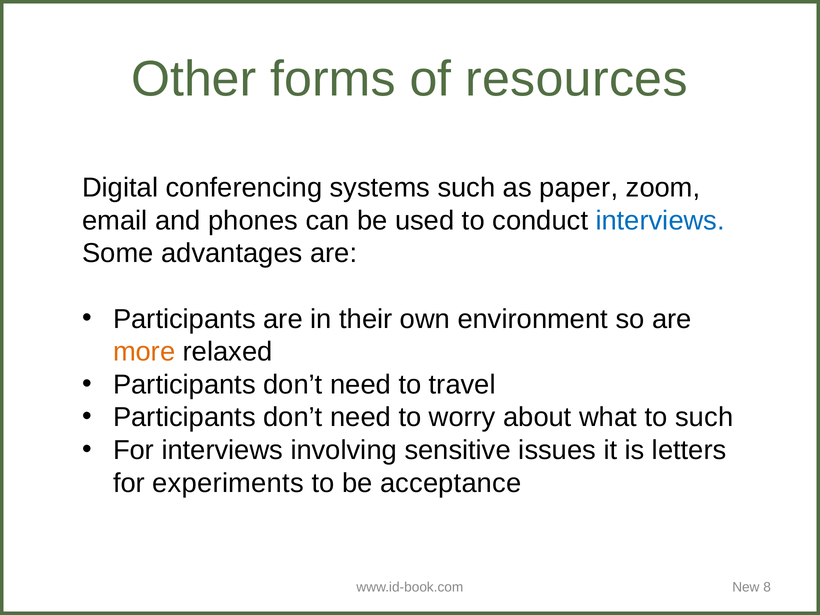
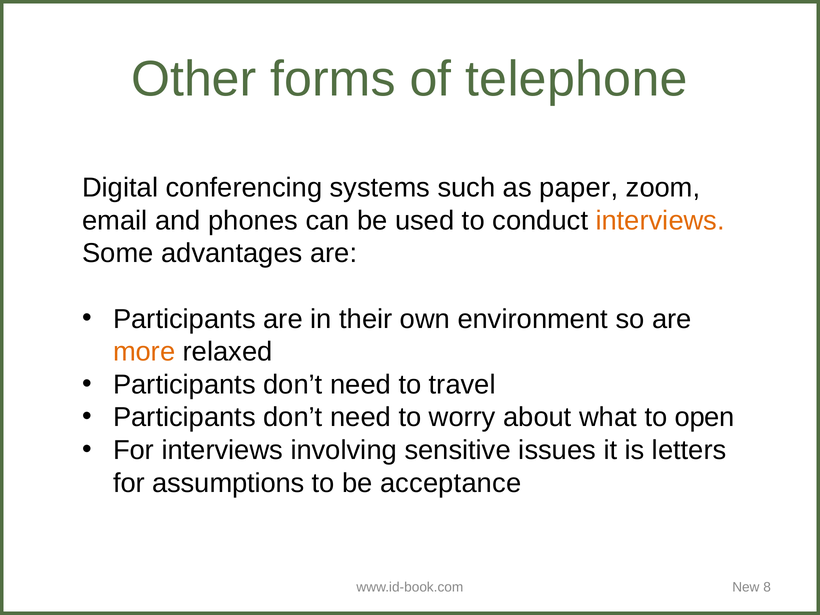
resources: resources -> telephone
interviews at (660, 221) colour: blue -> orange
to such: such -> open
experiments: experiments -> assumptions
